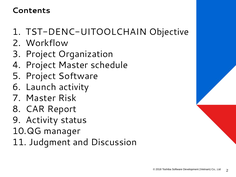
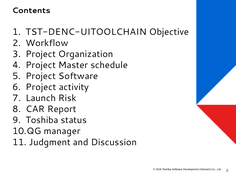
Launch at (41, 87): Launch -> Project
Master at (41, 98): Master -> Launch
Activity at (42, 120): Activity -> Toshiba
